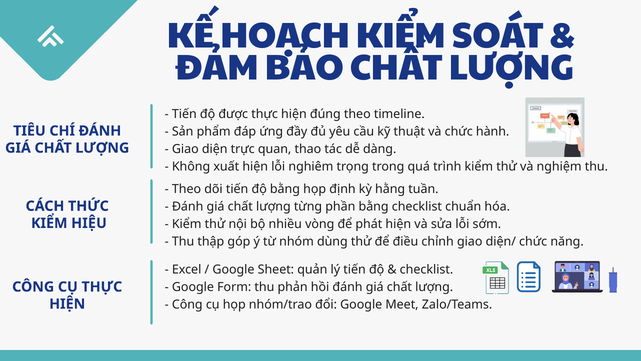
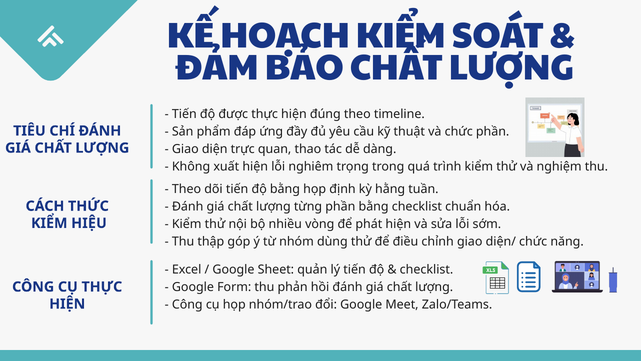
chức hành: hành -> phần
